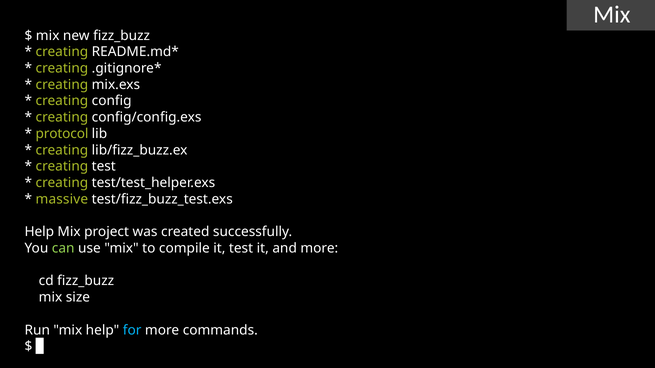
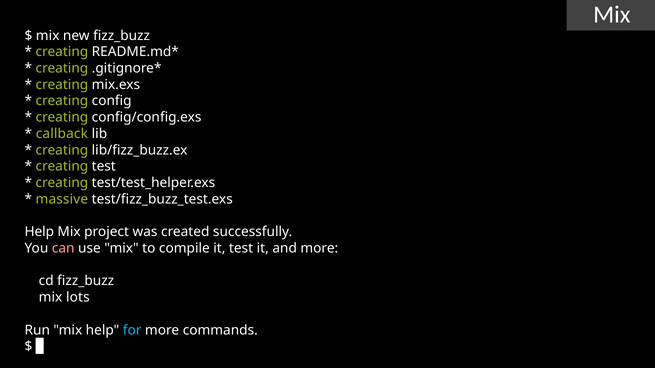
protocol: protocol -> callback
can colour: light green -> pink
size: size -> lots
